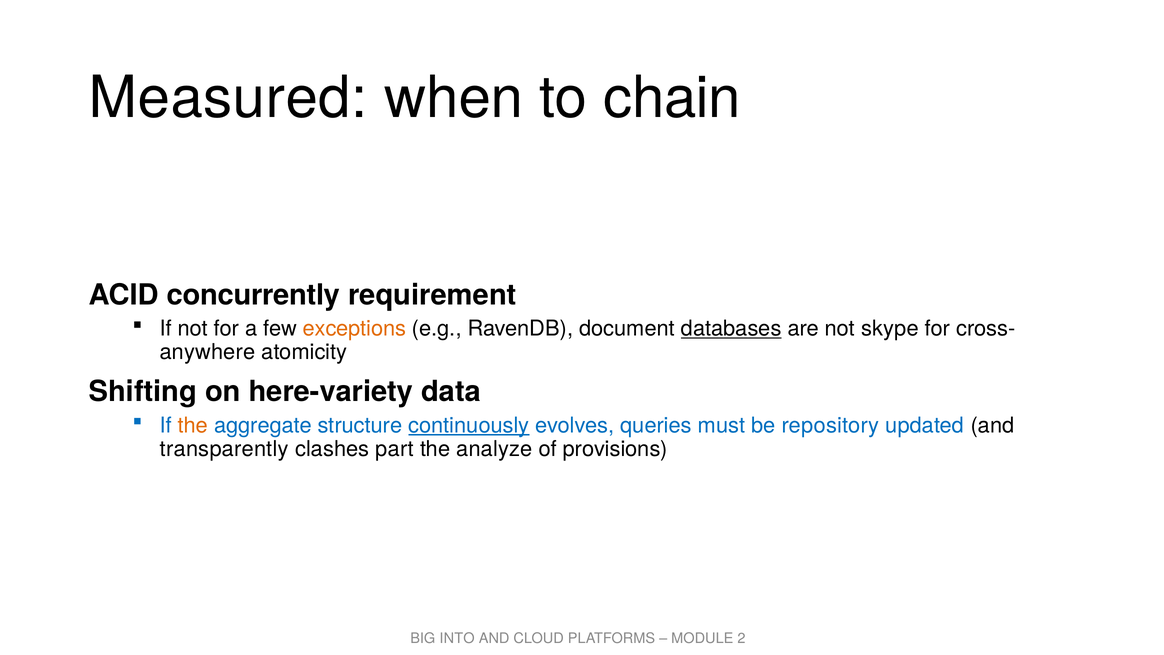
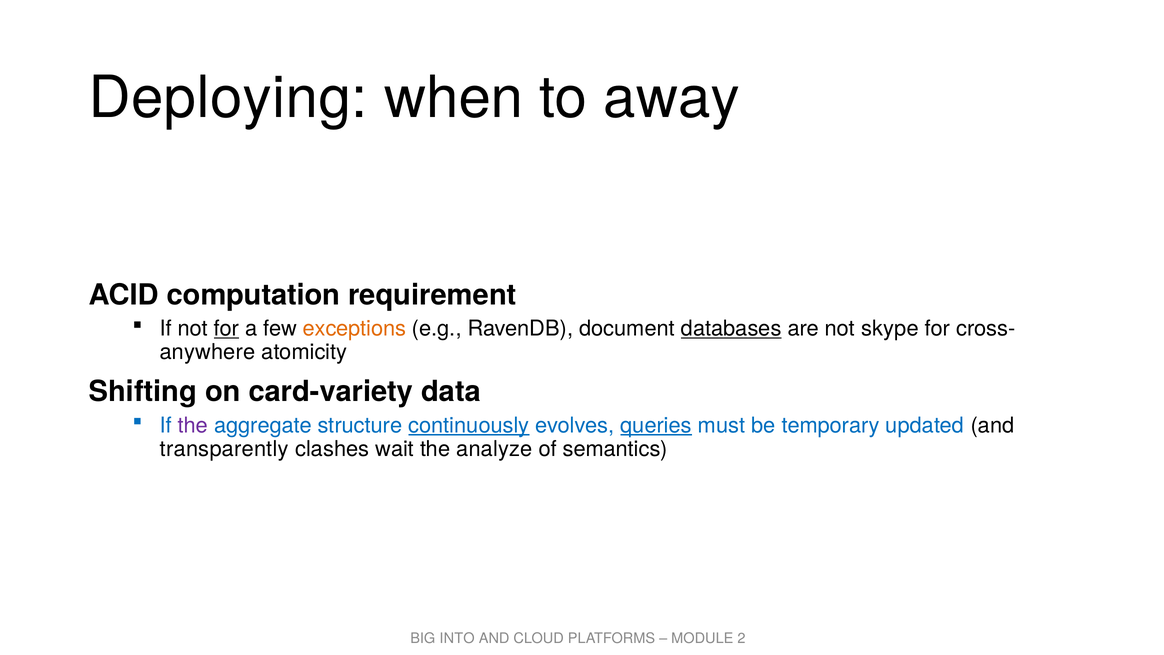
Measured: Measured -> Deploying
chain: chain -> away
concurrently: concurrently -> computation
for at (227, 328) underline: none -> present
here-variety: here-variety -> card-variety
the at (193, 425) colour: orange -> purple
queries underline: none -> present
repository: repository -> temporary
part: part -> wait
provisions: provisions -> semantics
